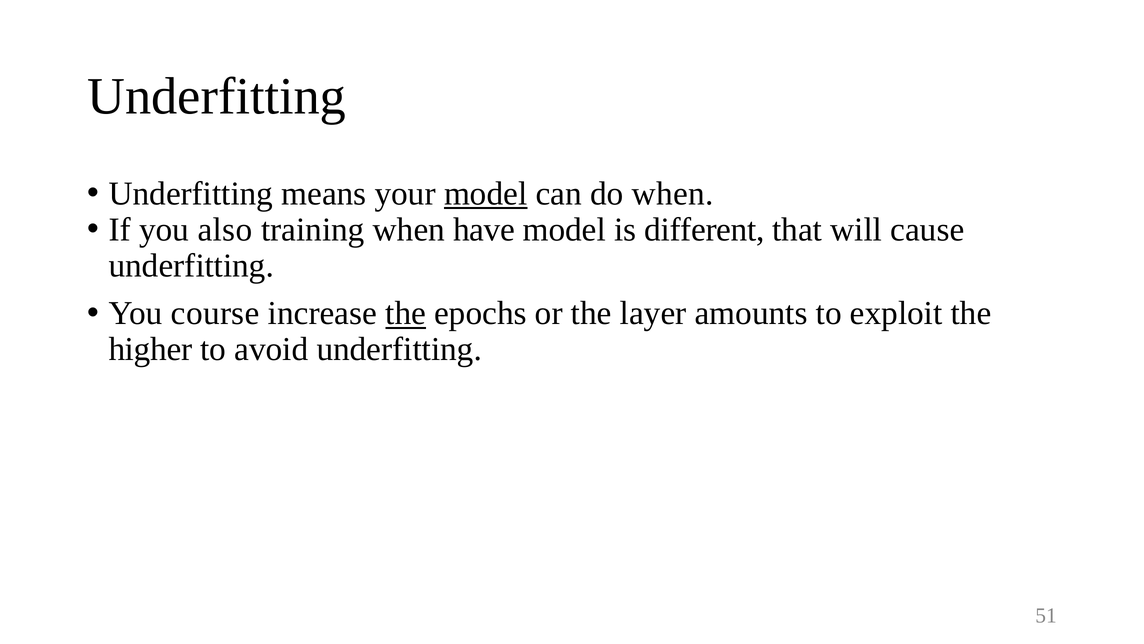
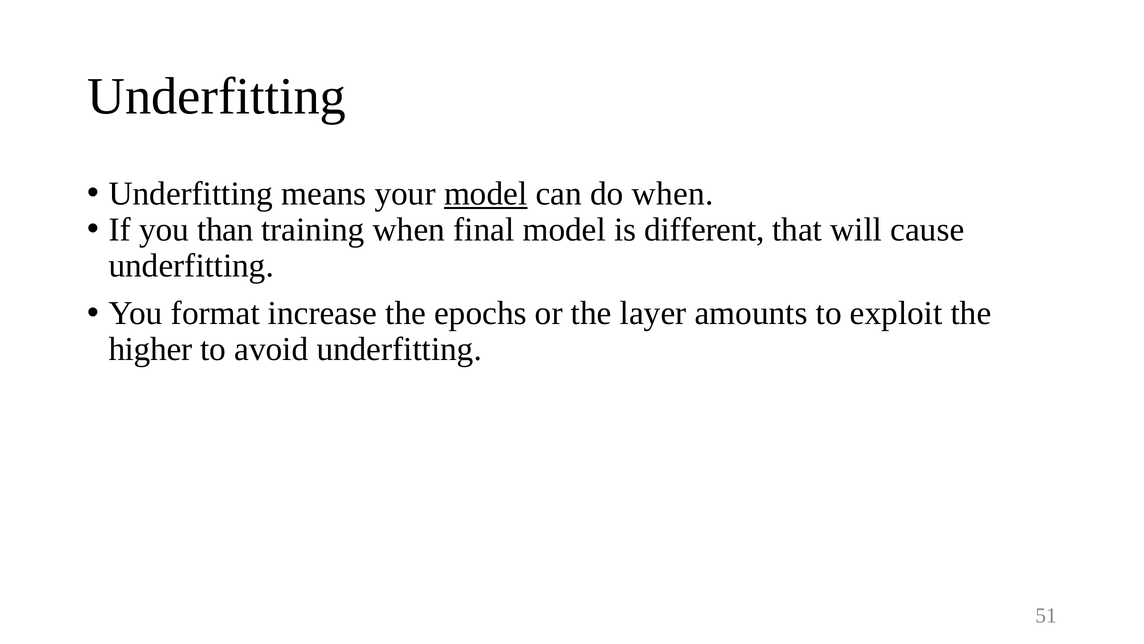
also: also -> than
have: have -> final
course: course -> format
the at (406, 313) underline: present -> none
